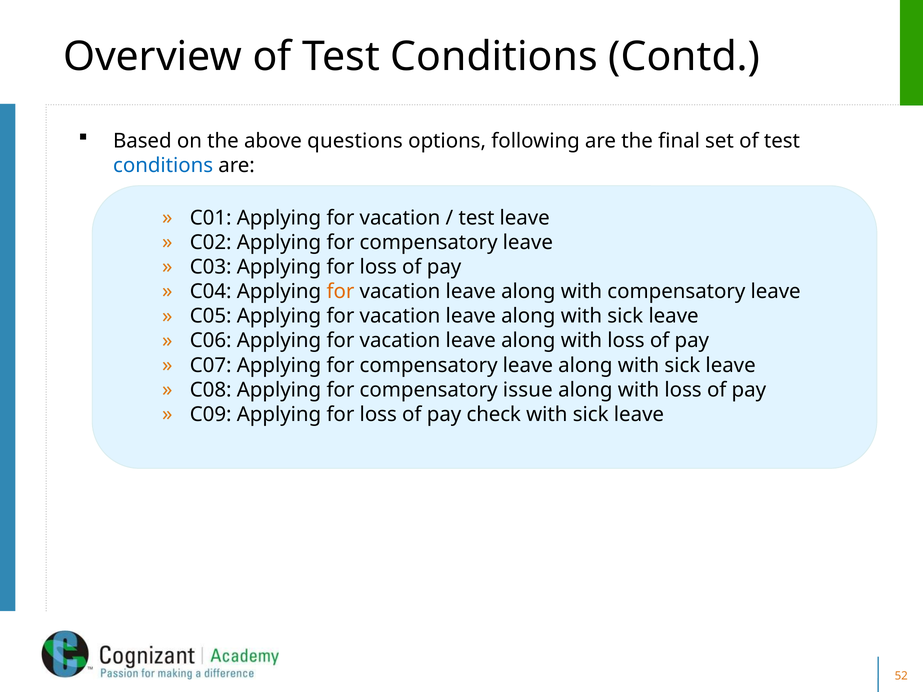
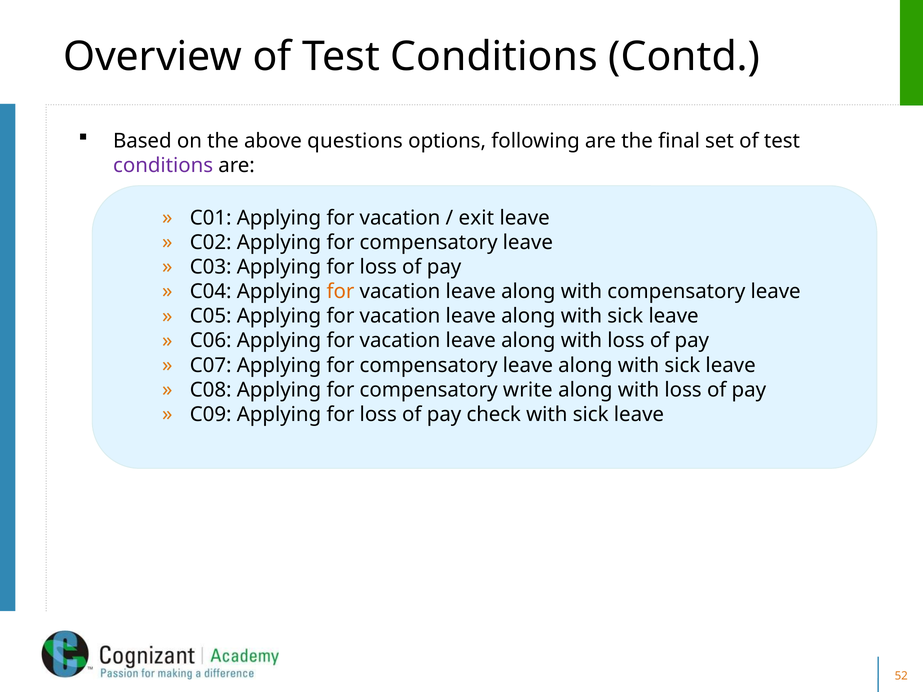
conditions at (163, 166) colour: blue -> purple
test at (477, 218): test -> exit
issue: issue -> write
